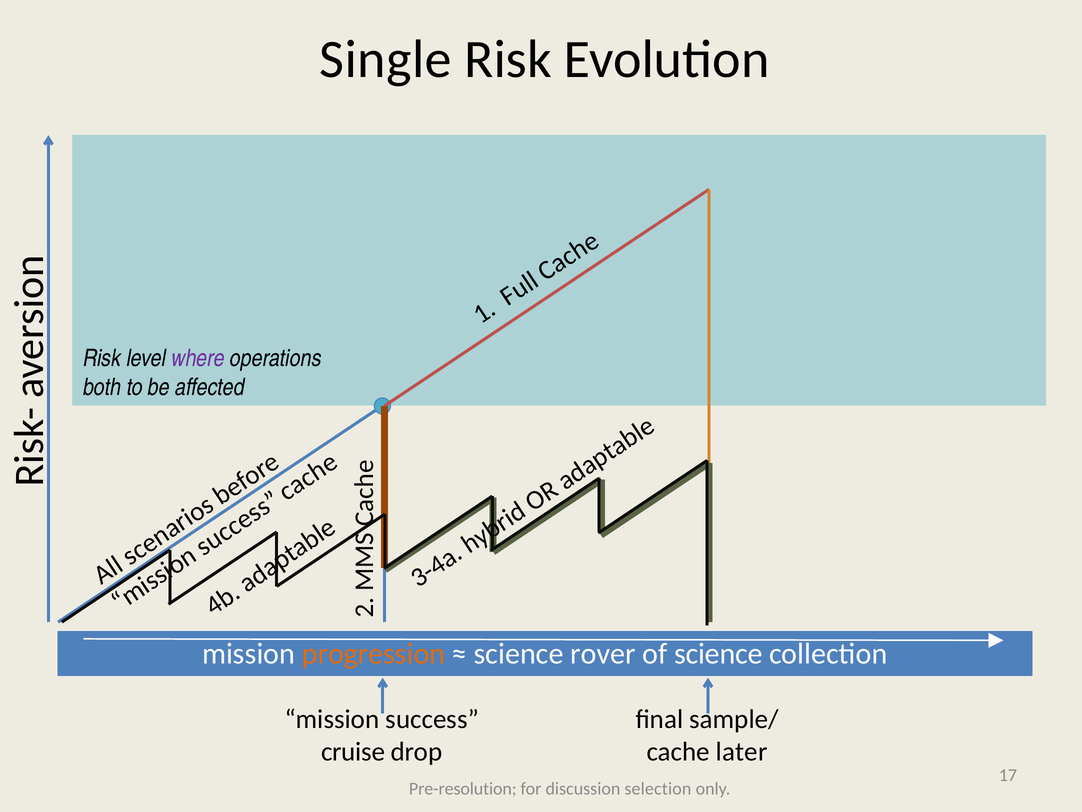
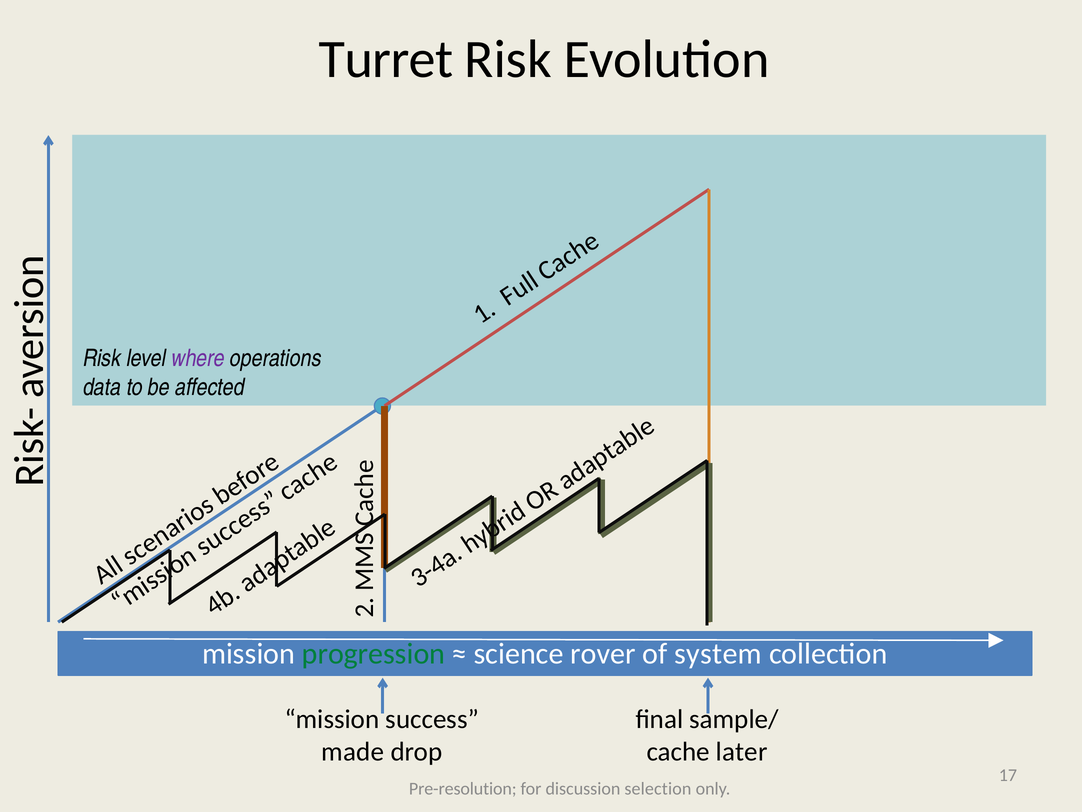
Single: Single -> Turret
both: both -> data
progression colour: orange -> green
of science: science -> system
cruise: cruise -> made
